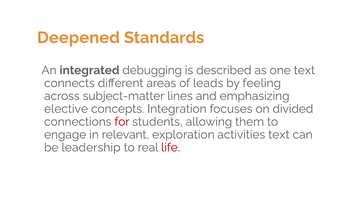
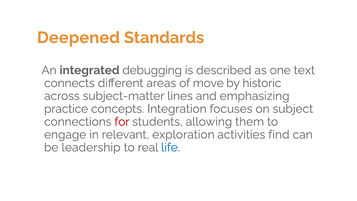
leads: leads -> move
feeling: feeling -> historic
elective: elective -> practice
divided: divided -> subject
activities text: text -> find
life colour: red -> blue
